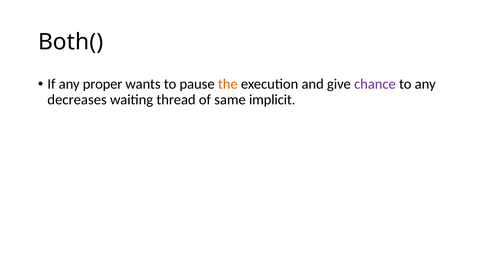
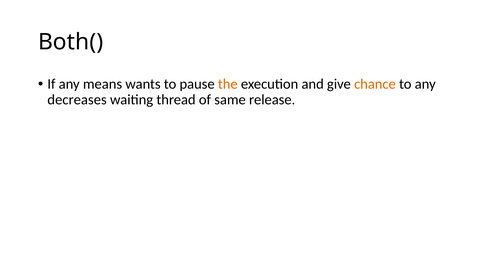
proper: proper -> means
chance colour: purple -> orange
implicit: implicit -> release
